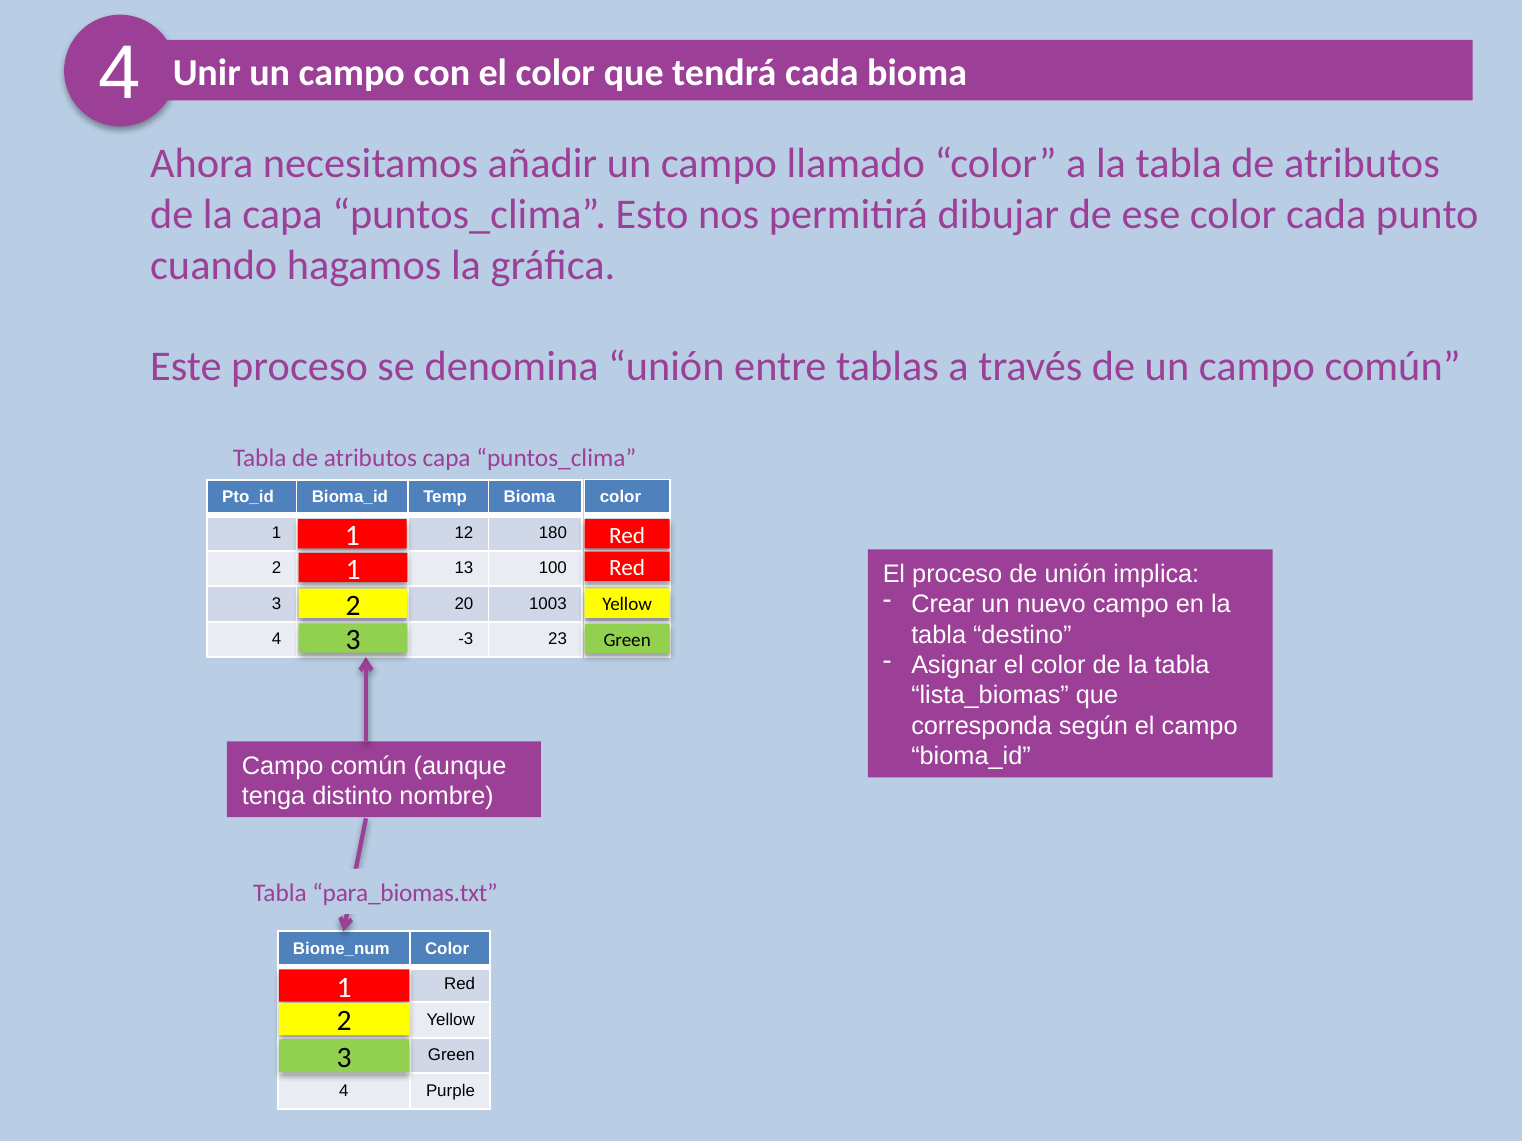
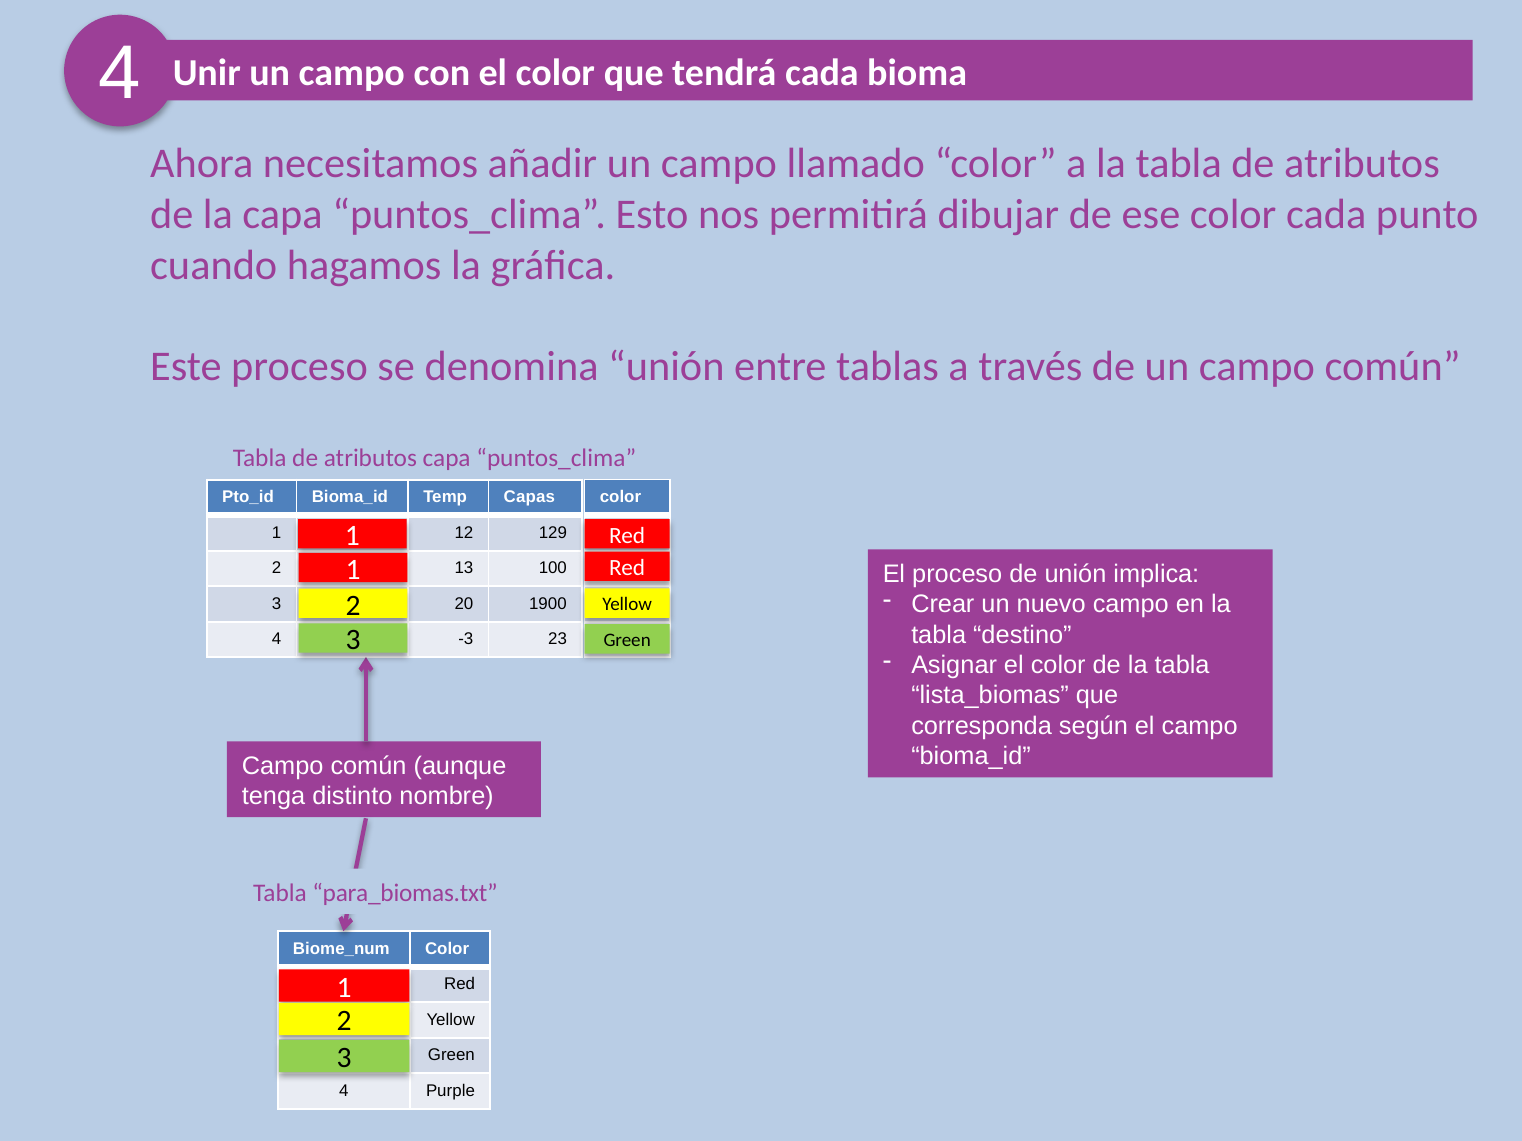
Temp Bioma: Bioma -> Capas
180: 180 -> 129
1003: 1003 -> 1900
